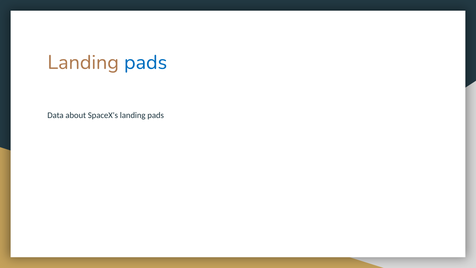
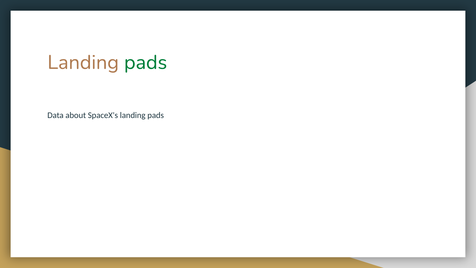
pads at (146, 62) colour: blue -> green
